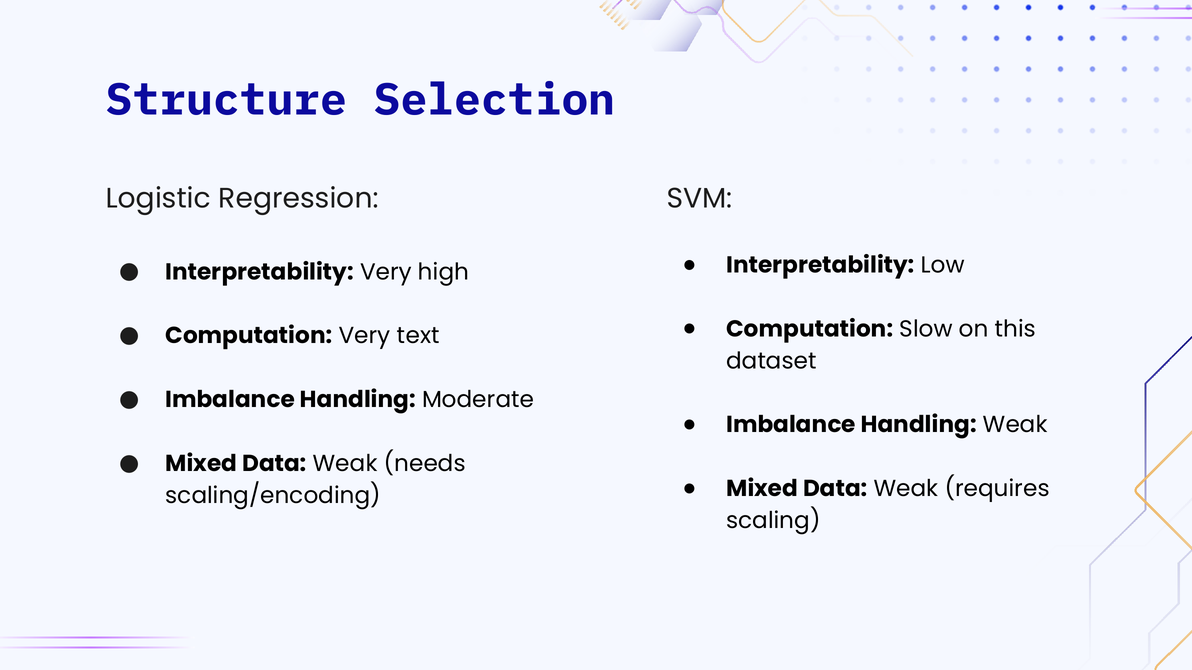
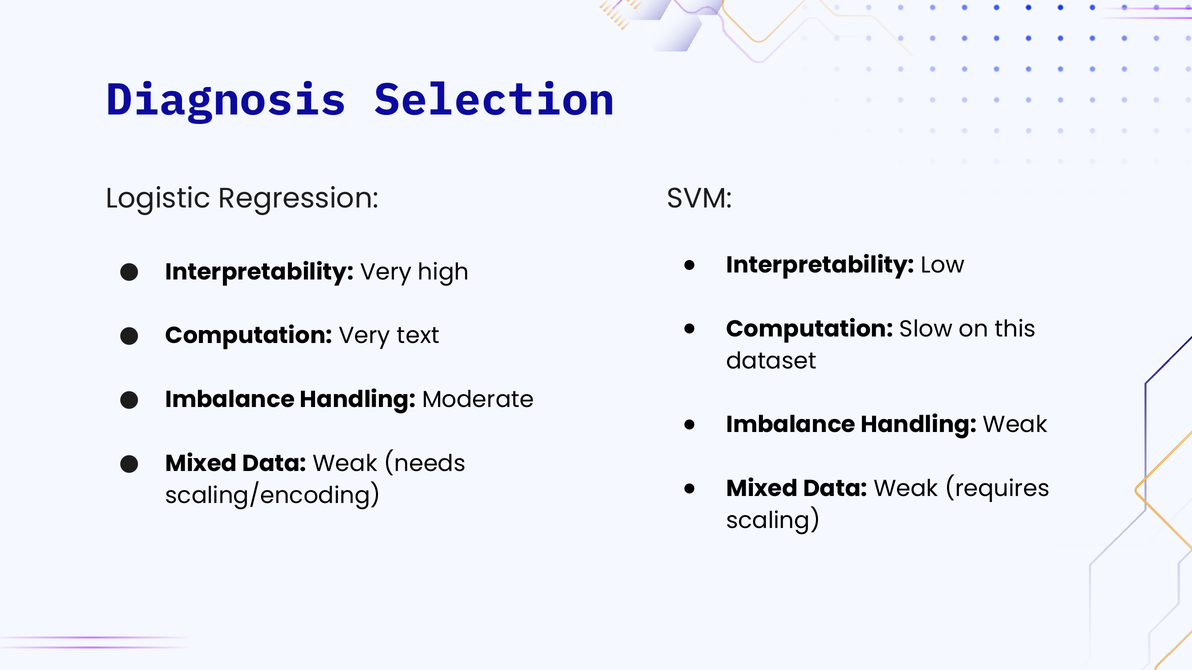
Structure: Structure -> Diagnosis
